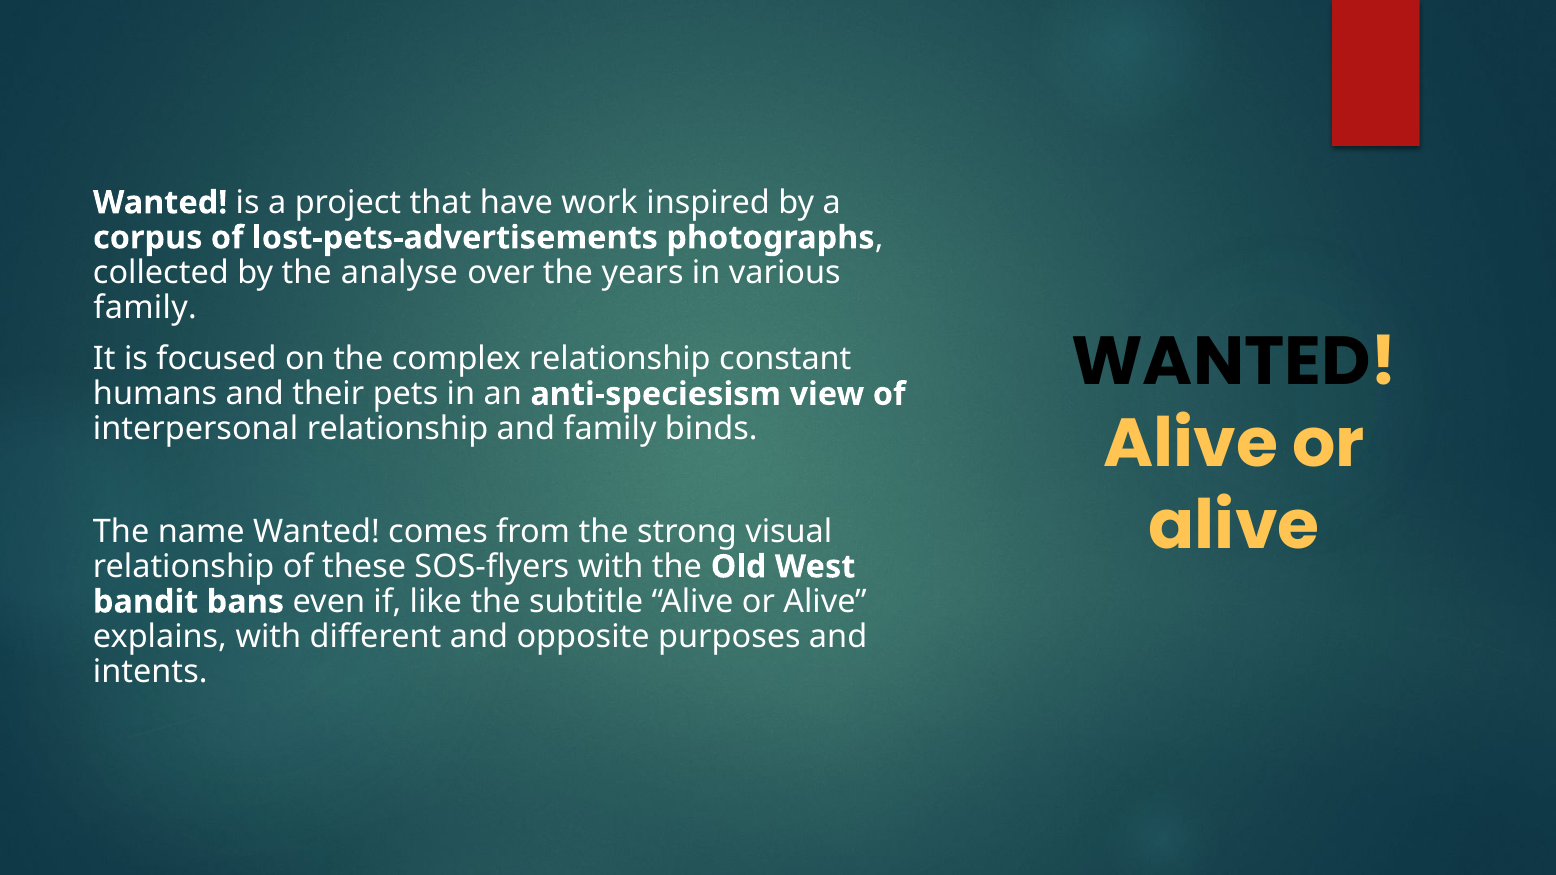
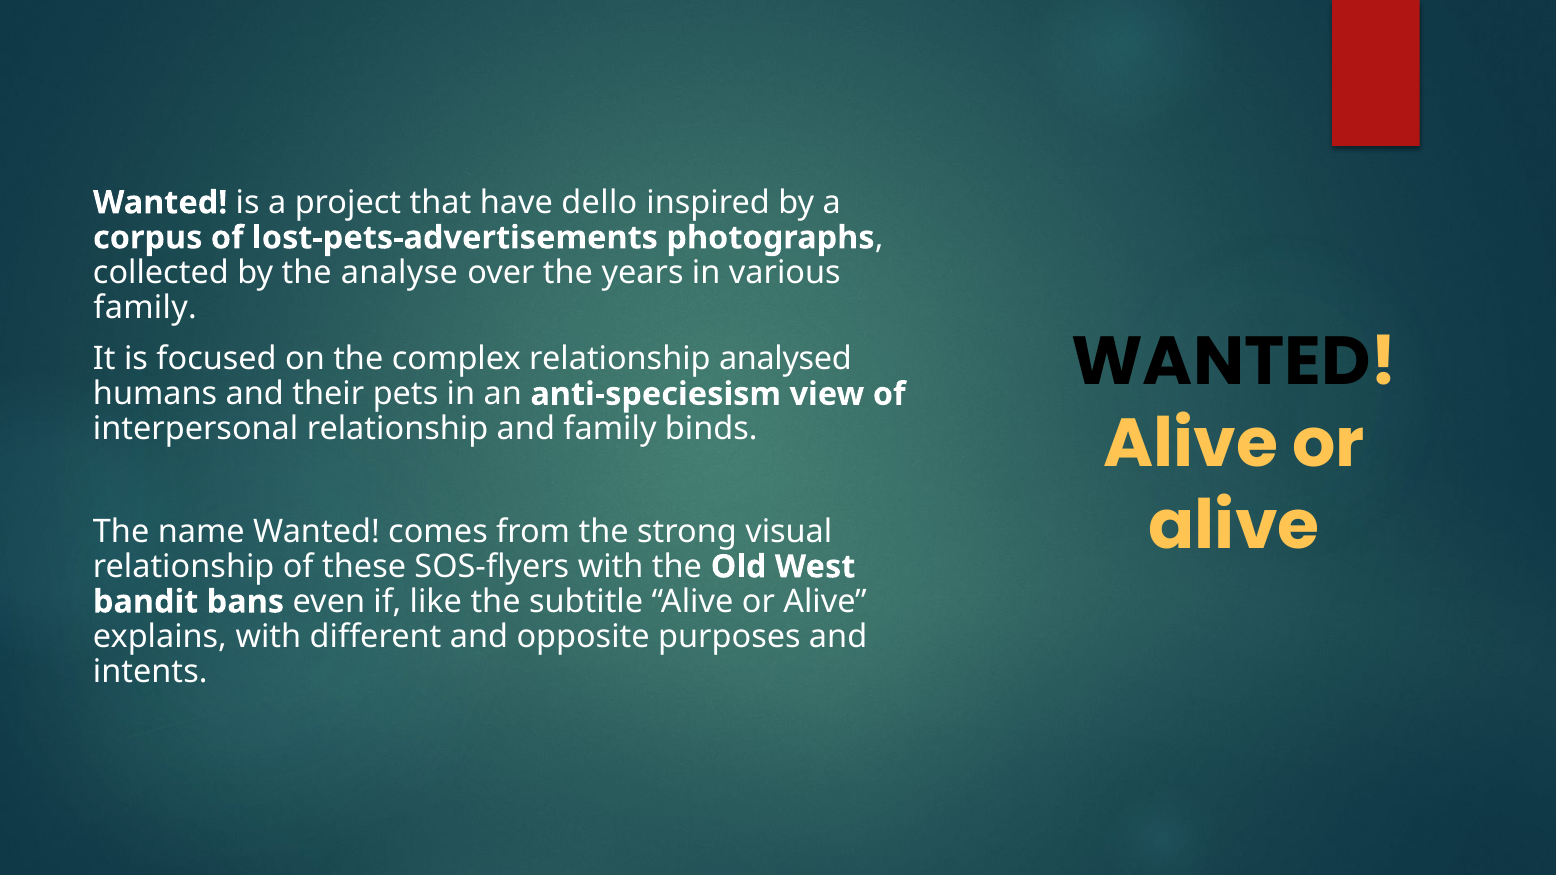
work: work -> dello
constant: constant -> analysed
